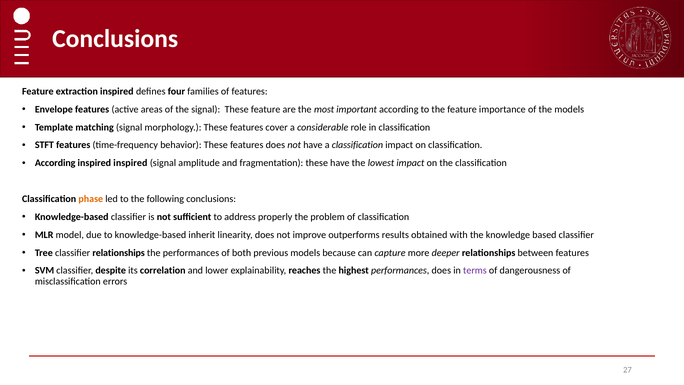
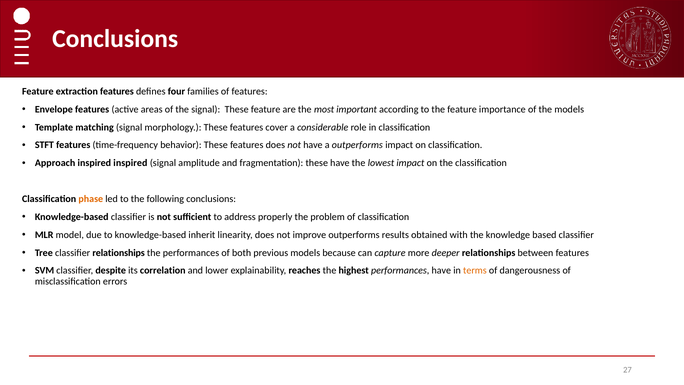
extraction inspired: inspired -> features
a classification: classification -> outperforms
According at (55, 163): According -> Approach
performances does: does -> have
terms colour: purple -> orange
